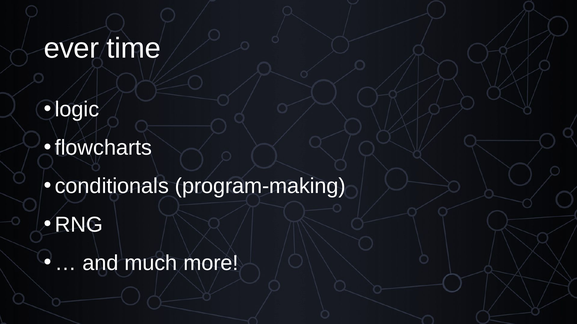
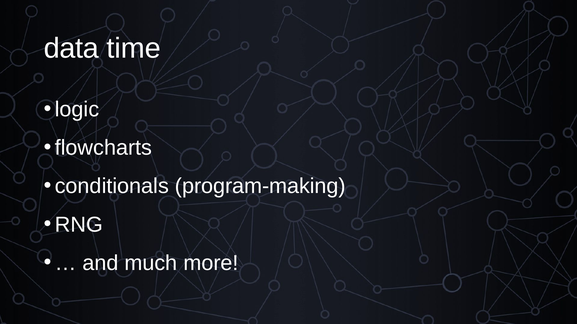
ever: ever -> data
